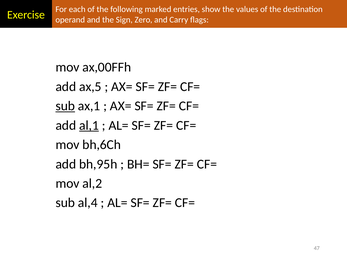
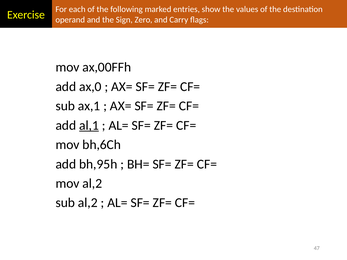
ax,5: ax,5 -> ax,0
sub at (65, 106) underline: present -> none
sub al,4: al,4 -> al,2
